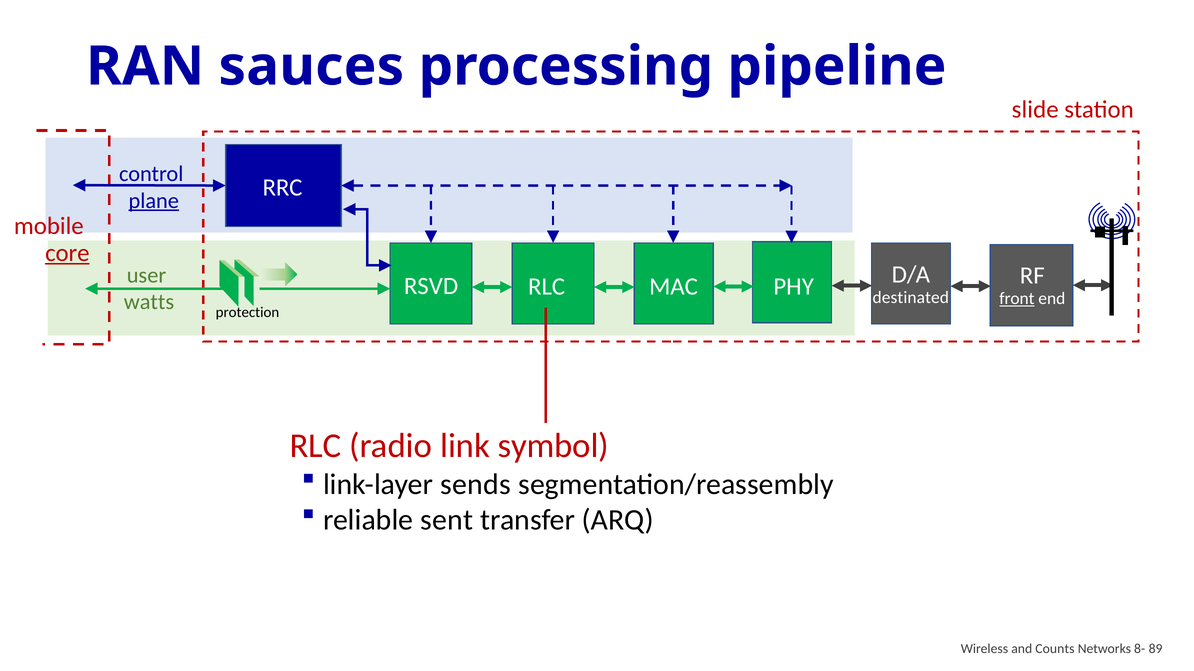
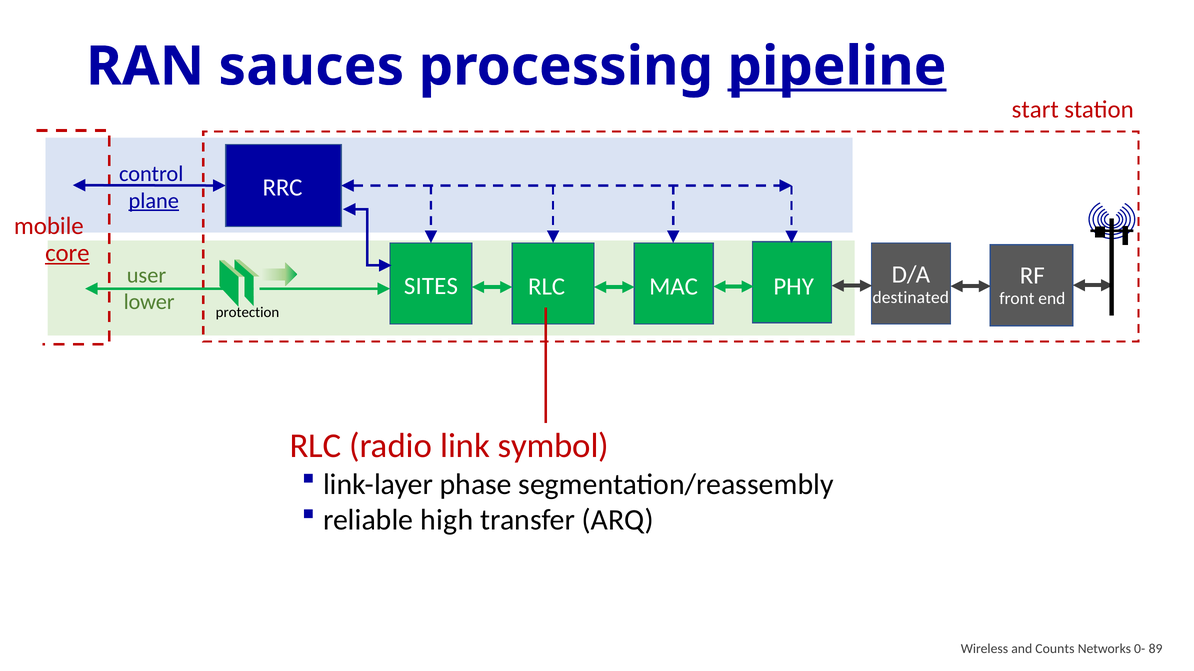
pipeline underline: none -> present
slide: slide -> start
RSVD: RSVD -> SITES
front underline: present -> none
watts: watts -> lower
sends: sends -> phase
sent: sent -> high
8-: 8- -> 0-
